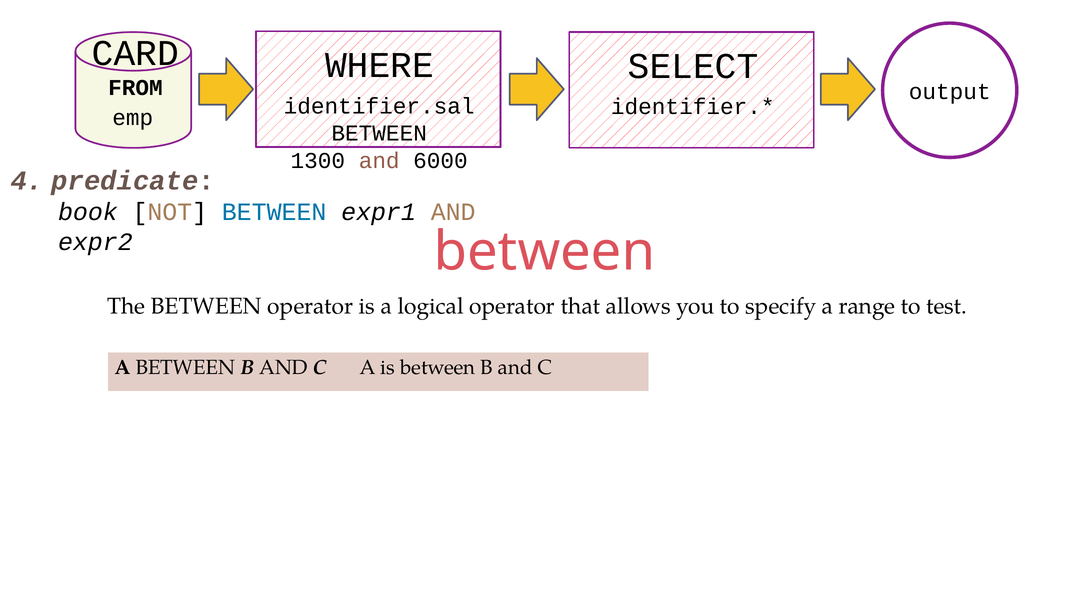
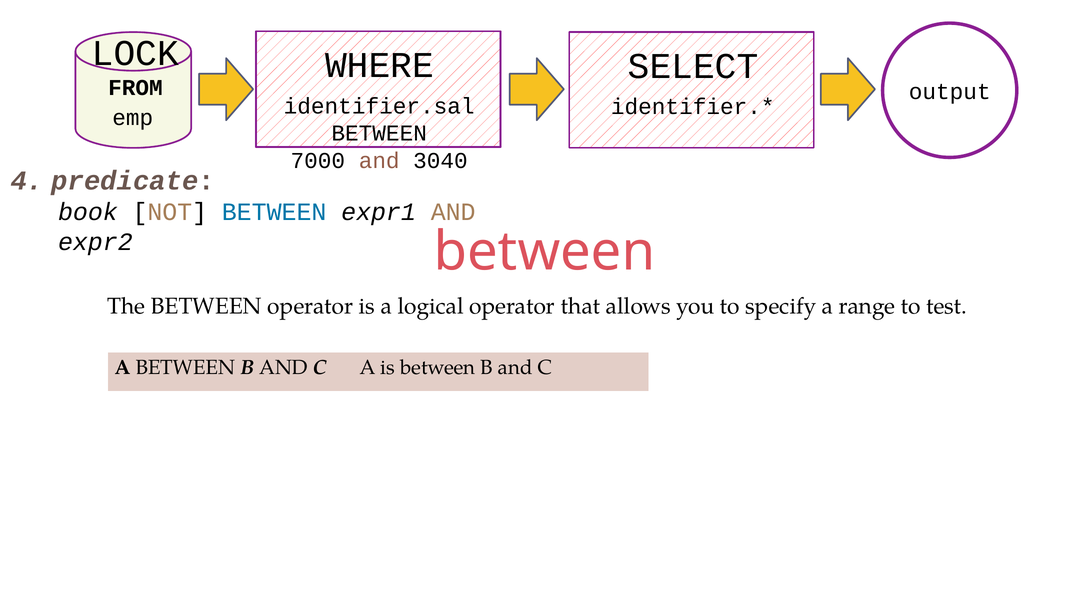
CARD: CARD -> LOCK
1300: 1300 -> 7000
6000: 6000 -> 3040
